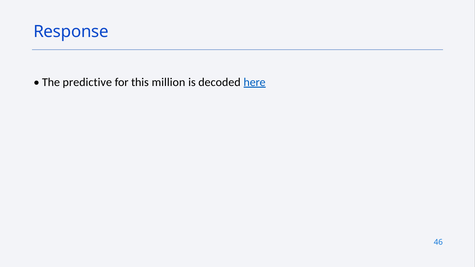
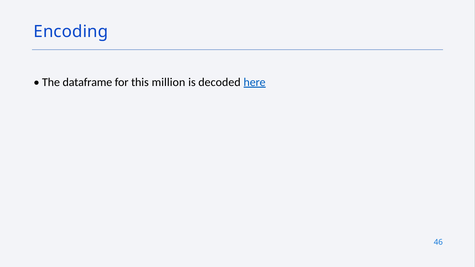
Response: Response -> Encoding
predictive: predictive -> dataframe
